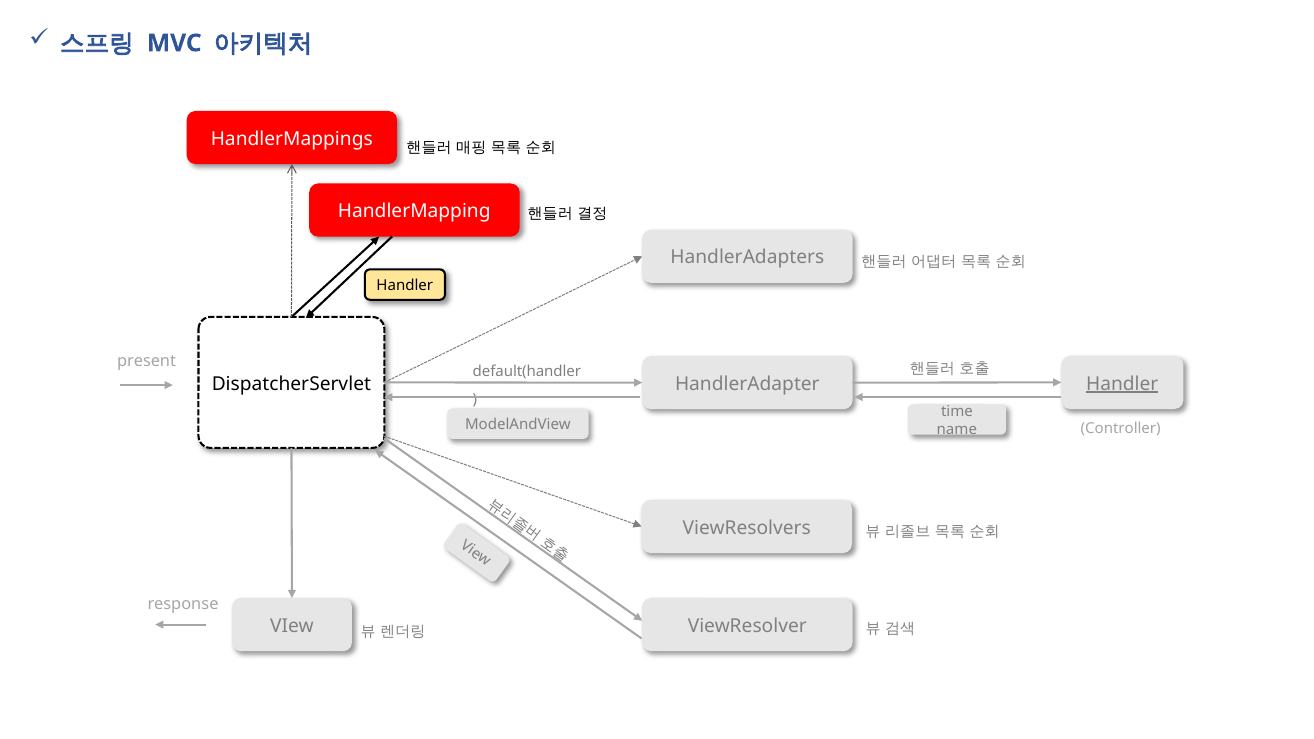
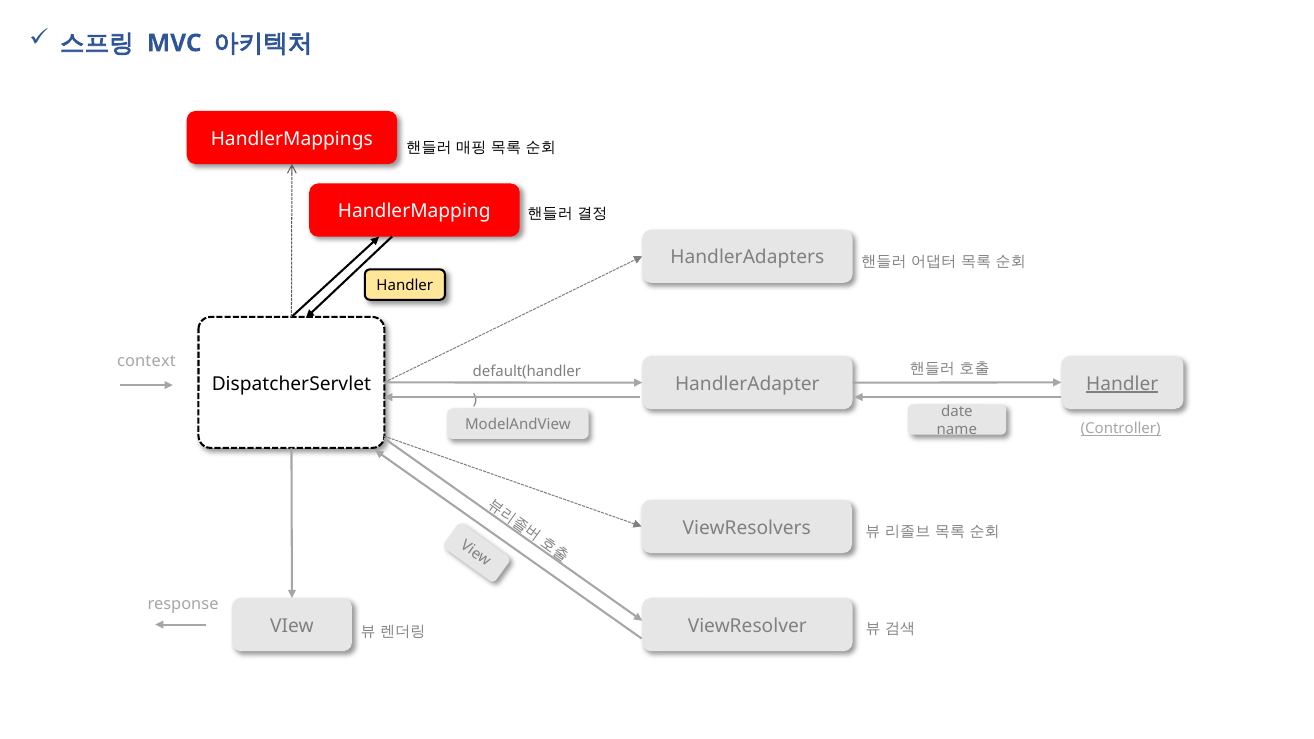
present: present -> context
time: time -> date
Controller underline: none -> present
